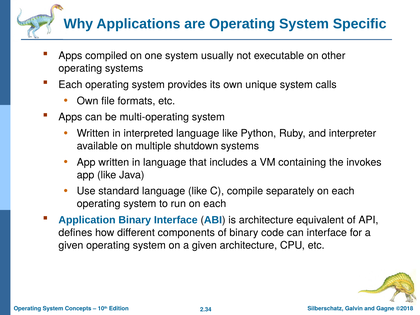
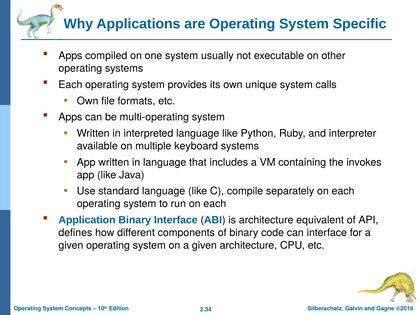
shutdown: shutdown -> keyboard
